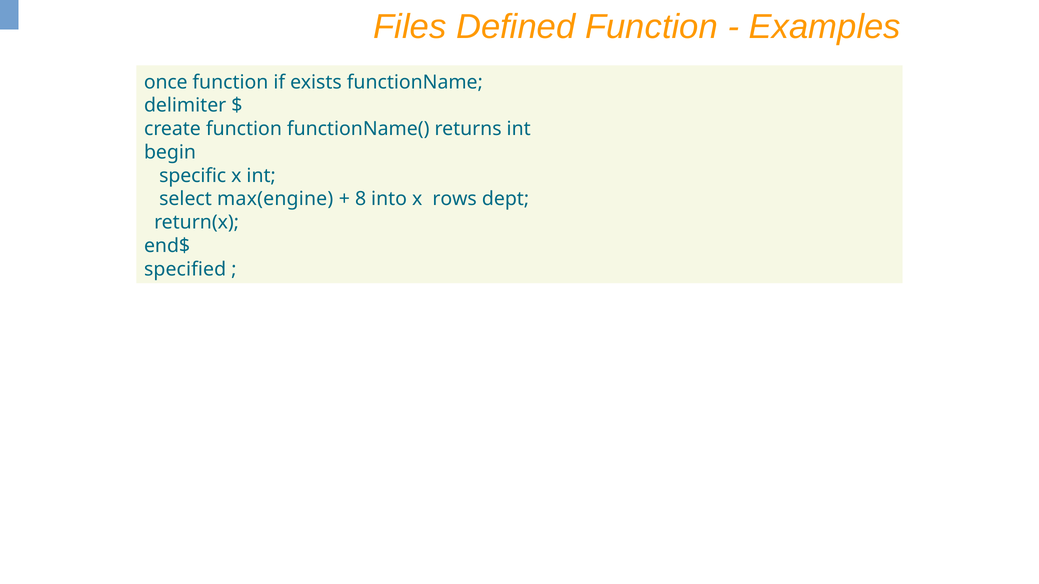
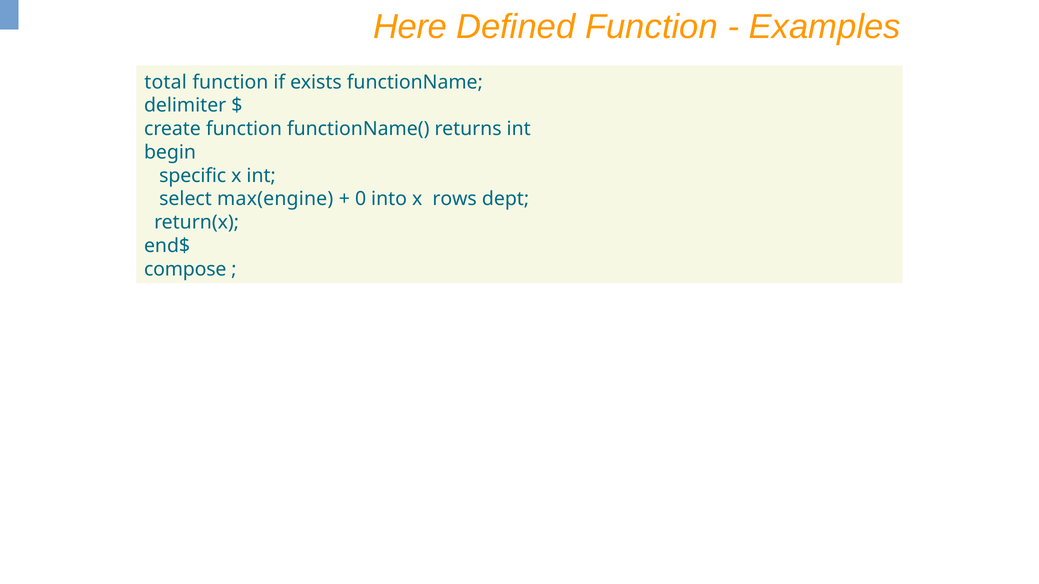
Files: Files -> Here
once: once -> total
8: 8 -> 0
specified: specified -> compose
